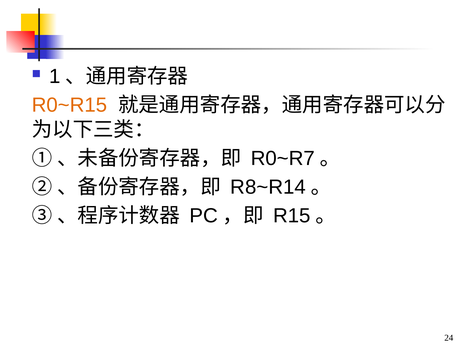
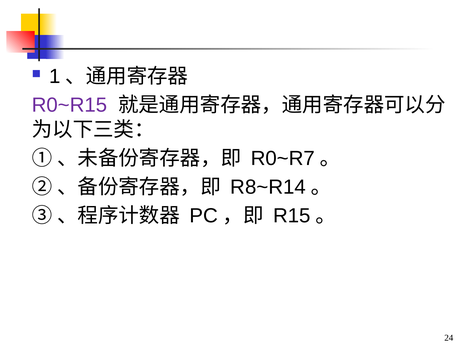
R0~R15 colour: orange -> purple
